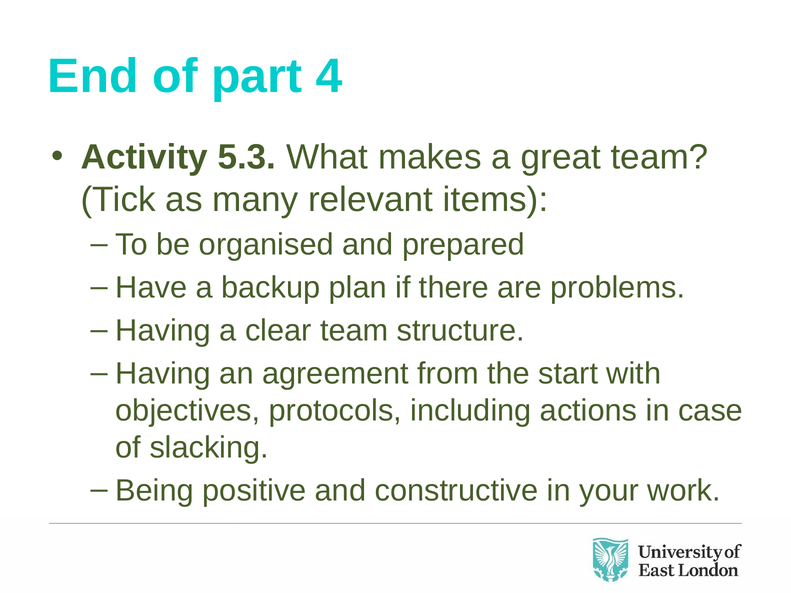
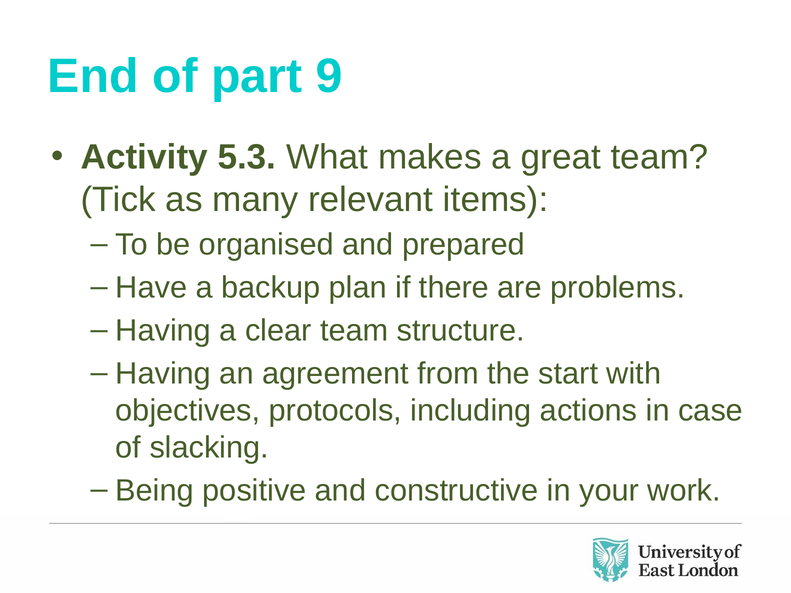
4: 4 -> 9
